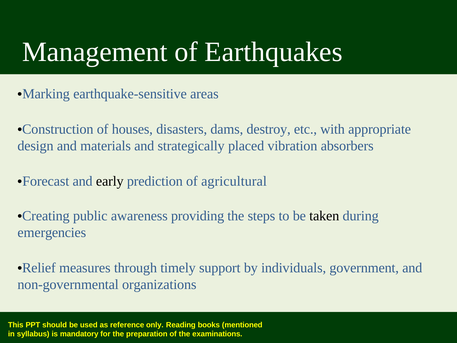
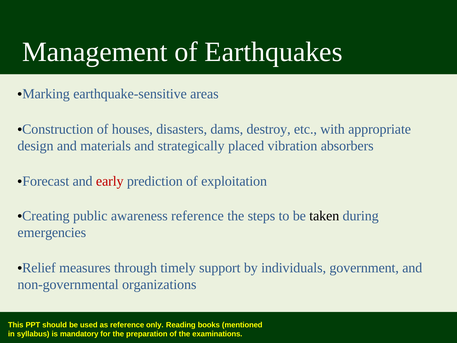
early colour: black -> red
agricultural: agricultural -> exploitation
awareness providing: providing -> reference
